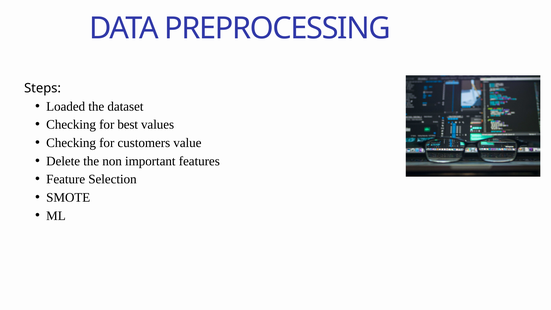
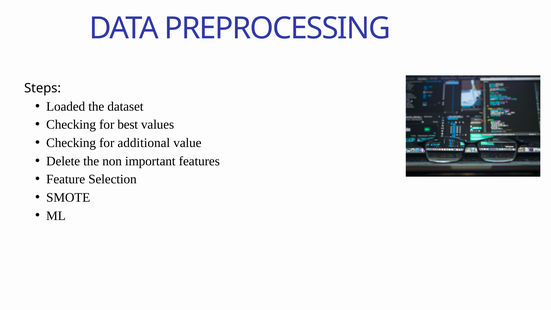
customers: customers -> additional
